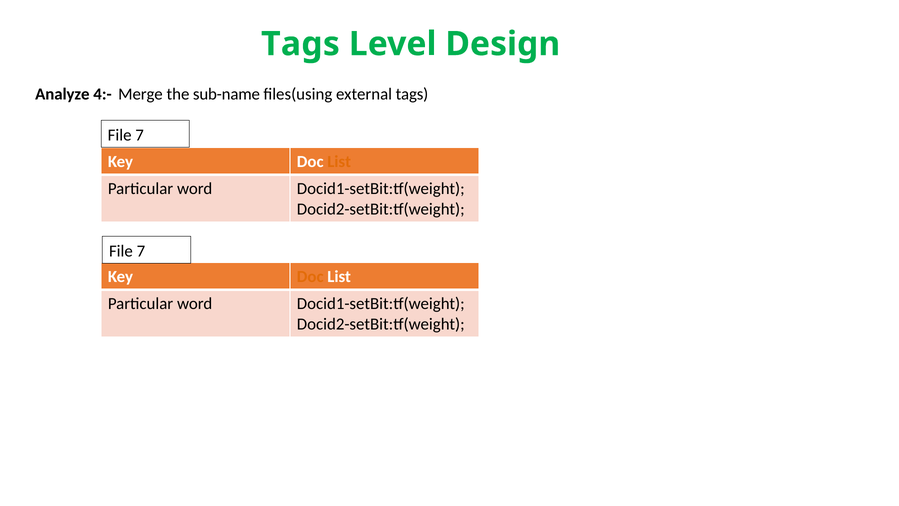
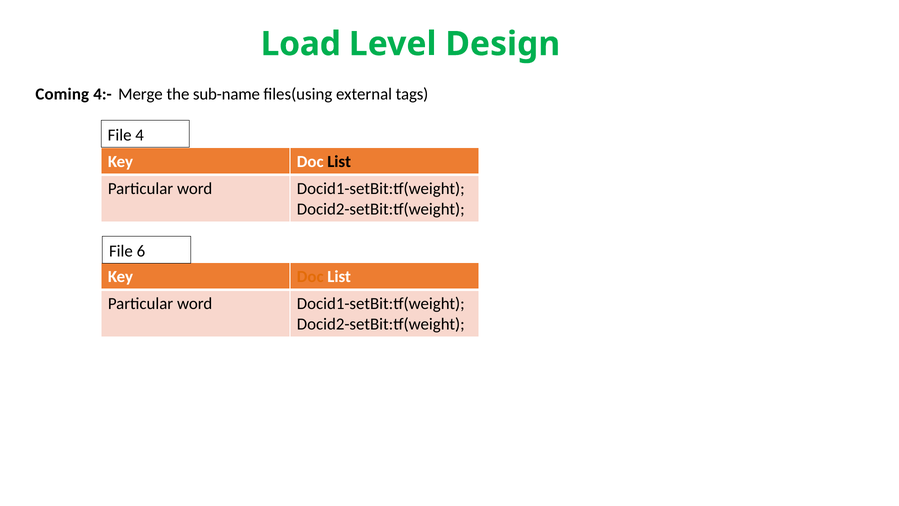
Tags at (300, 44): Tags -> Load
Analyze: Analyze -> Coming
7 at (140, 135): 7 -> 4
List at (339, 161) colour: orange -> black
7 at (141, 251): 7 -> 6
